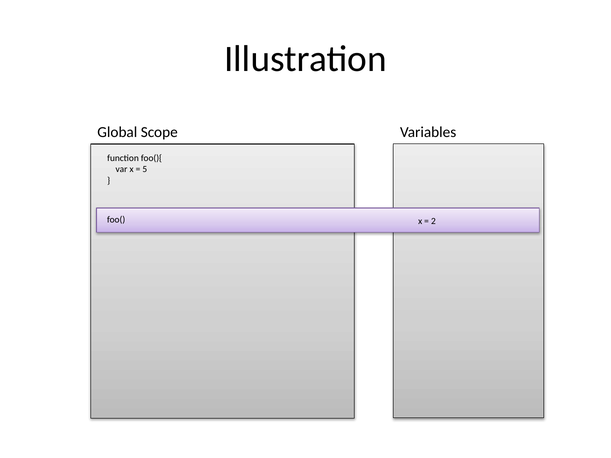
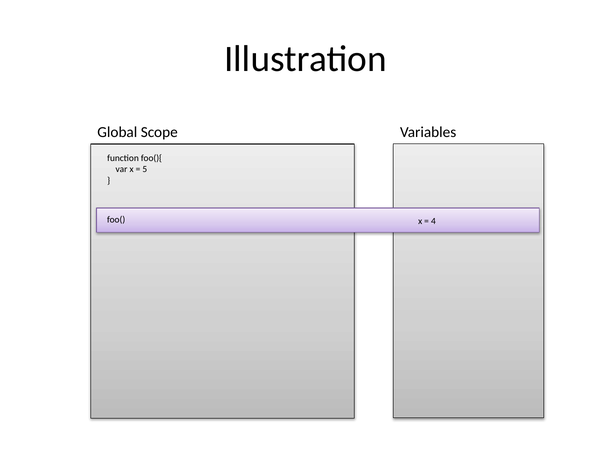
2: 2 -> 4
